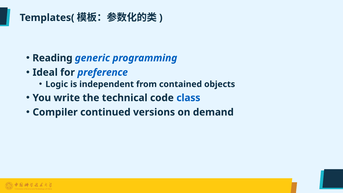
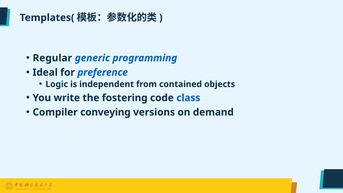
Reading: Reading -> Regular
technical: technical -> fostering
continued: continued -> conveying
